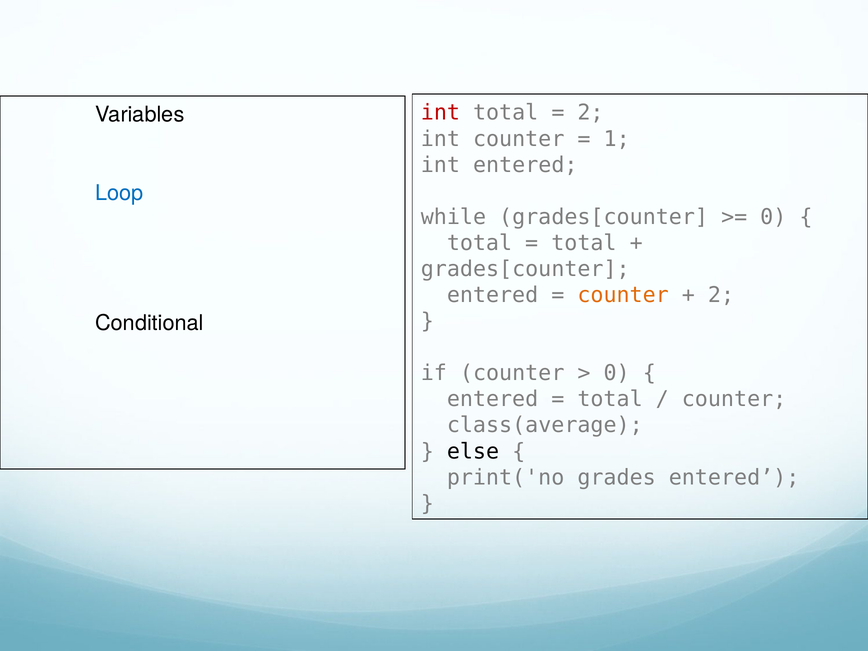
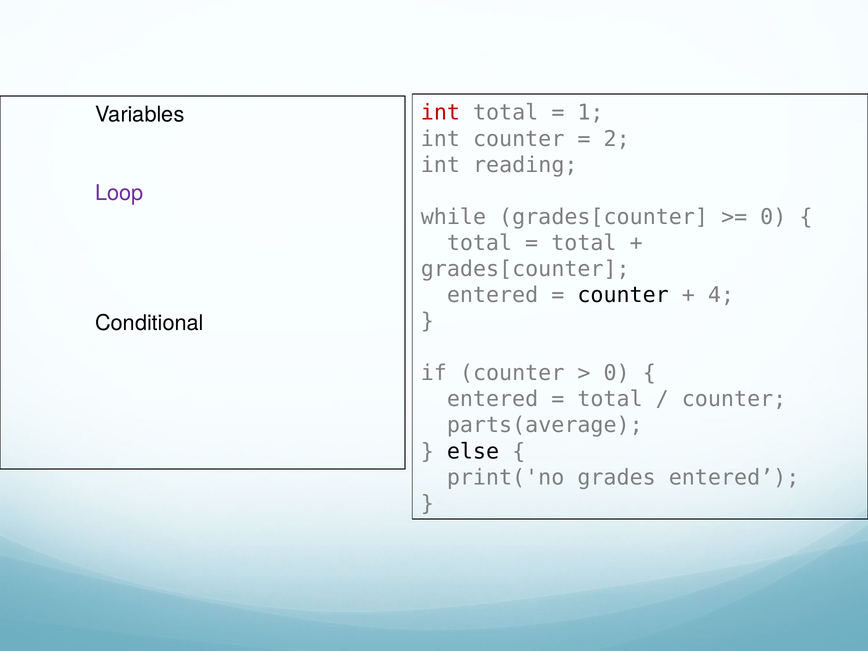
2 at (591, 113): 2 -> 1
1: 1 -> 2
int entered: entered -> reading
Loop colour: blue -> purple
counter at (623, 295) colour: orange -> black
2 at (721, 295): 2 -> 4
class(average: class(average -> parts(average
